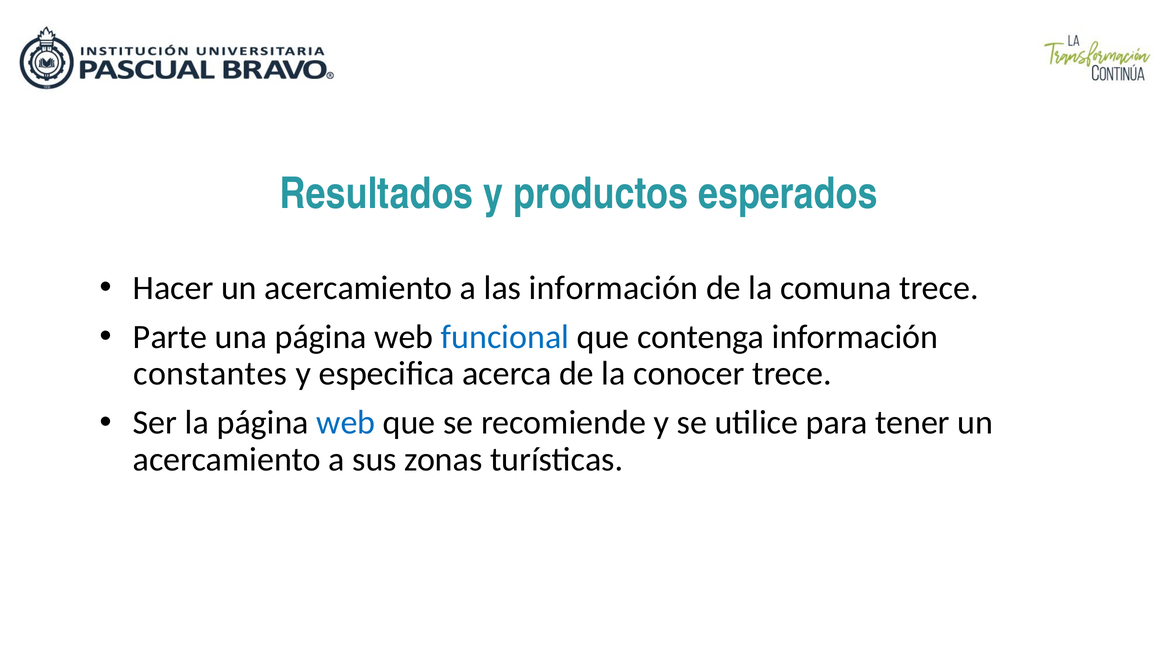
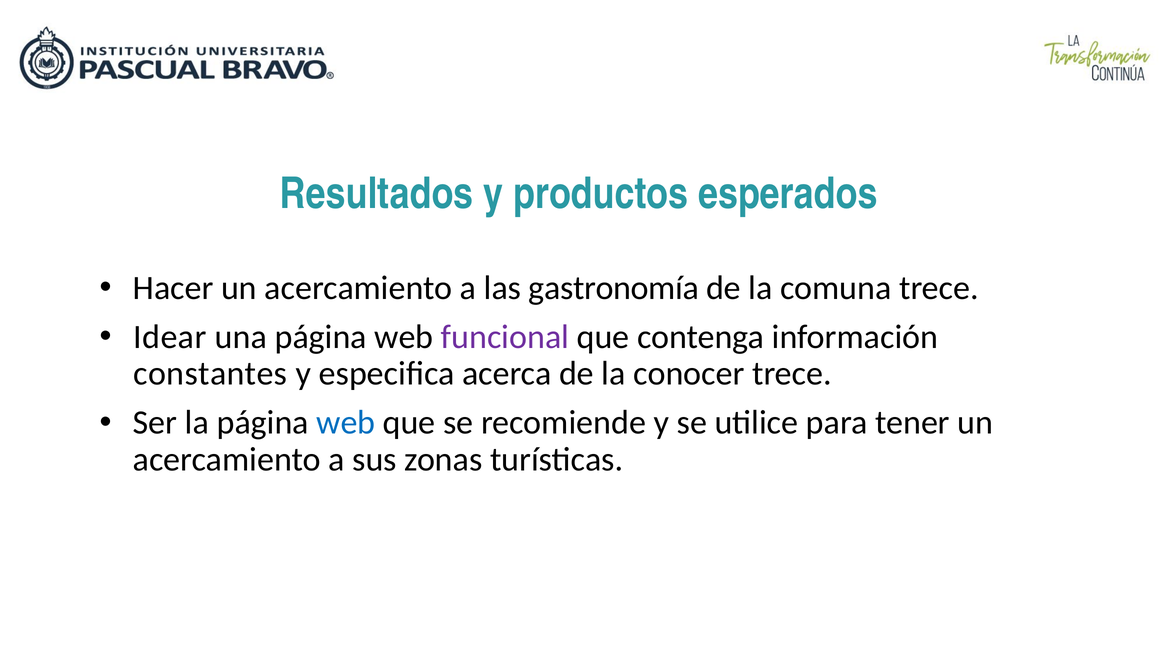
las información: información -> gastronomía
Parte: Parte -> Idear
funcional colour: blue -> purple
